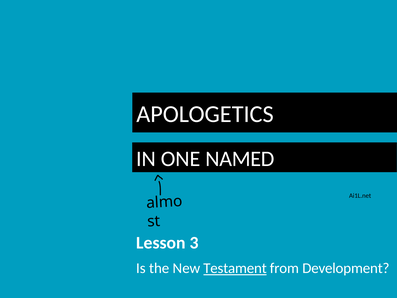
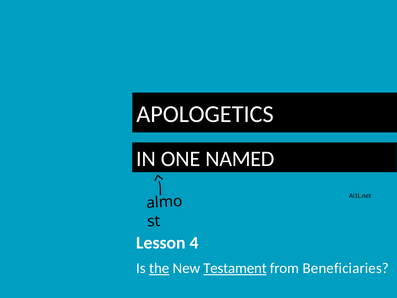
3: 3 -> 4
the underline: none -> present
Development: Development -> Beneficiaries
